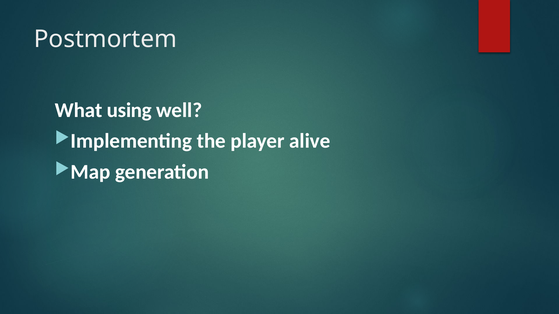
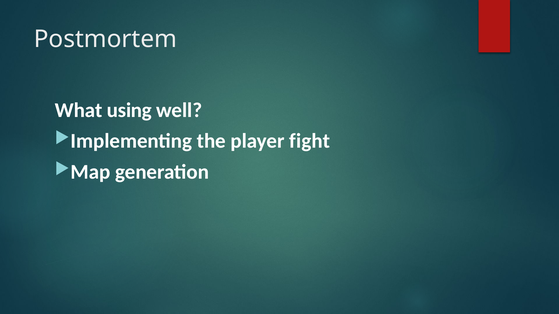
alive: alive -> fight
